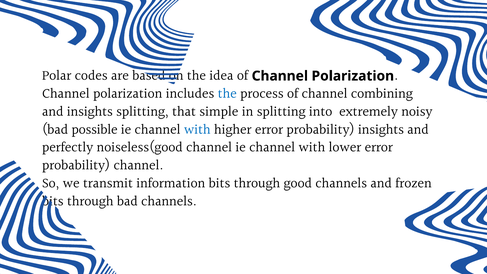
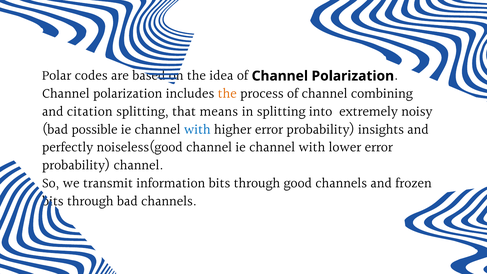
the at (227, 94) colour: blue -> orange
and insights: insights -> citation
simple: simple -> means
